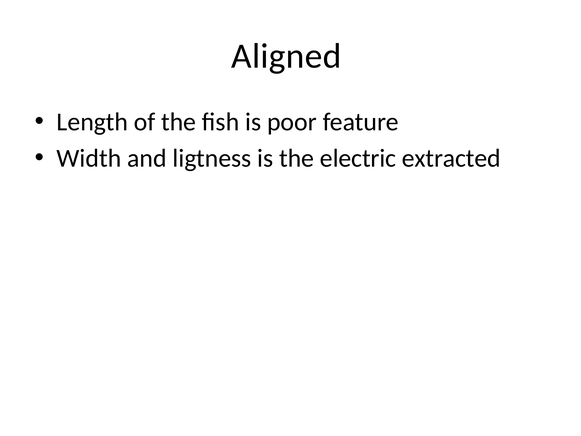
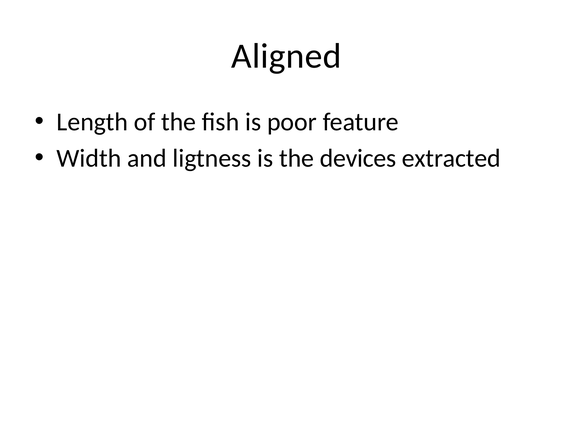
electric: electric -> devices
